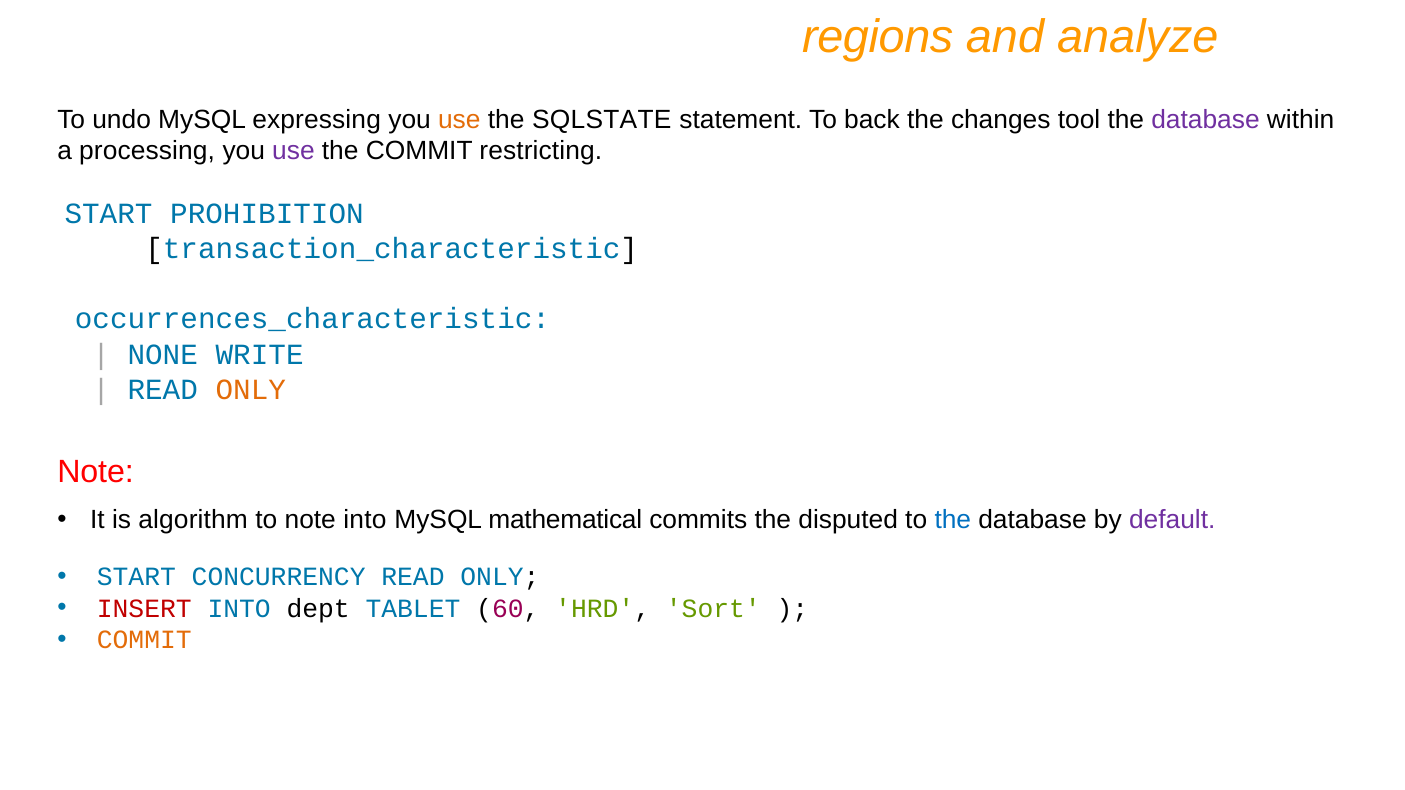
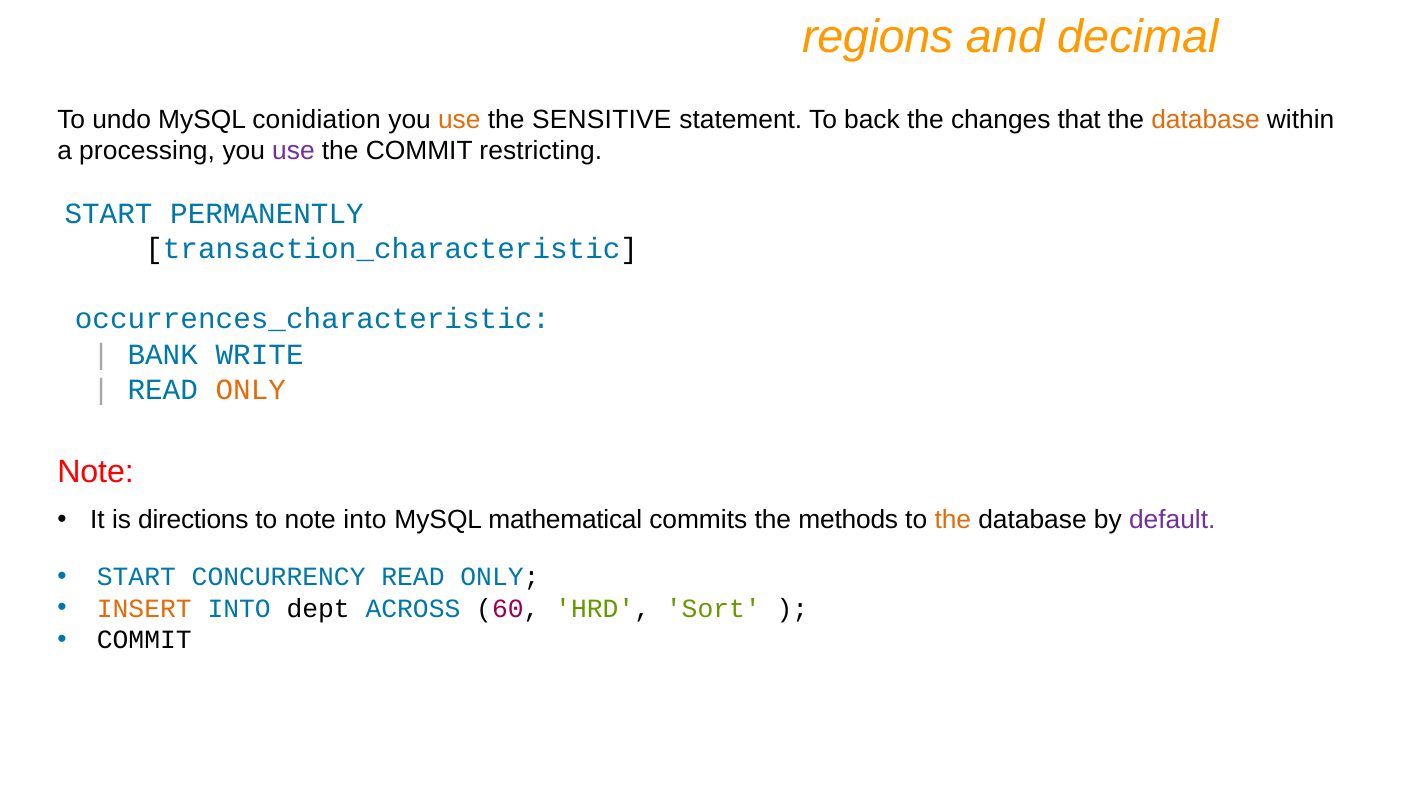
analyze: analyze -> decimal
expressing: expressing -> conidiation
SQLSTATE: SQLSTATE -> SENSITIVE
tool: tool -> that
database at (1206, 119) colour: purple -> orange
PROHIBITION: PROHIBITION -> PERMANENTLY
NONE: NONE -> BANK
algorithm: algorithm -> directions
disputed: disputed -> methods
the at (953, 520) colour: blue -> orange
INSERT colour: red -> orange
TABLET: TABLET -> ACROSS
COMMIT at (144, 640) colour: orange -> black
